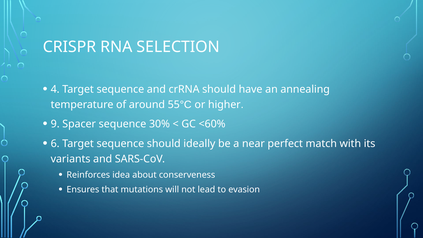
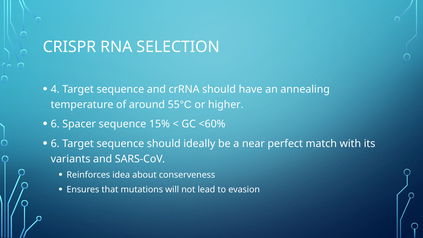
9 at (55, 124): 9 -> 6
30%: 30% -> 15%
